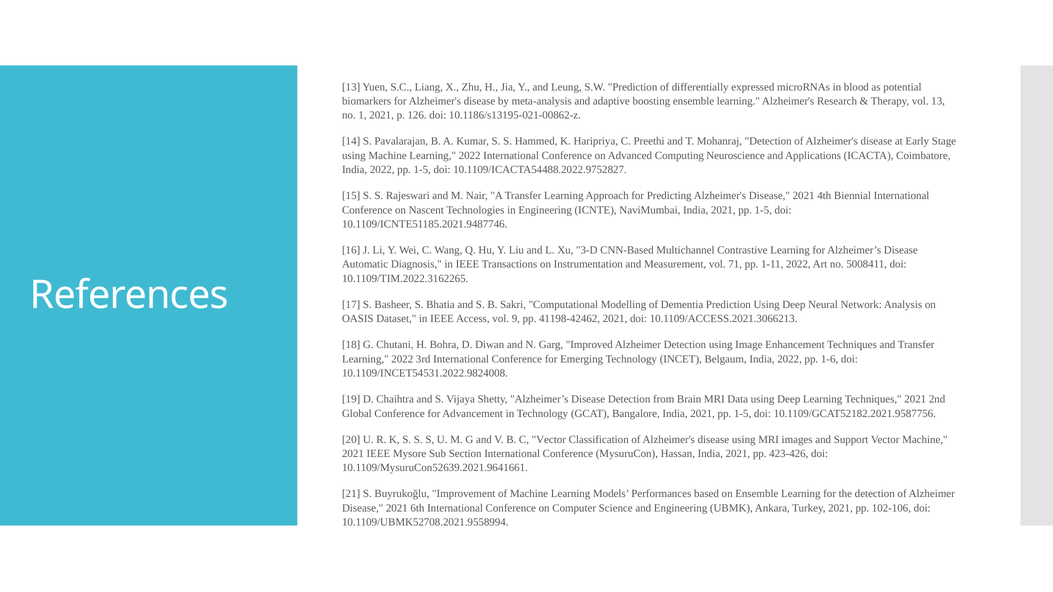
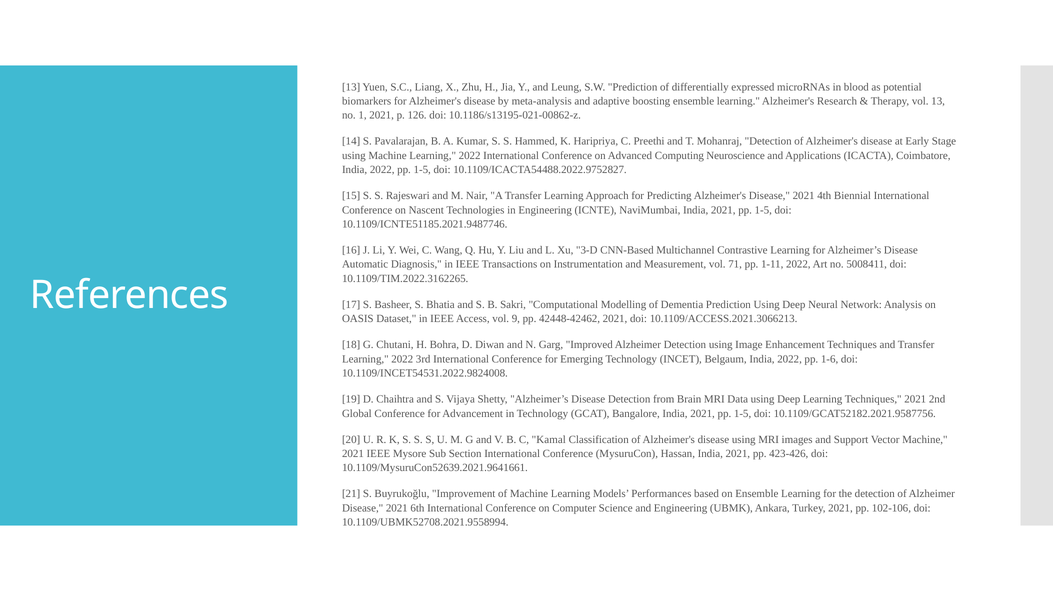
41198-42462: 41198-42462 -> 42448-42462
C Vector: Vector -> Kamal
